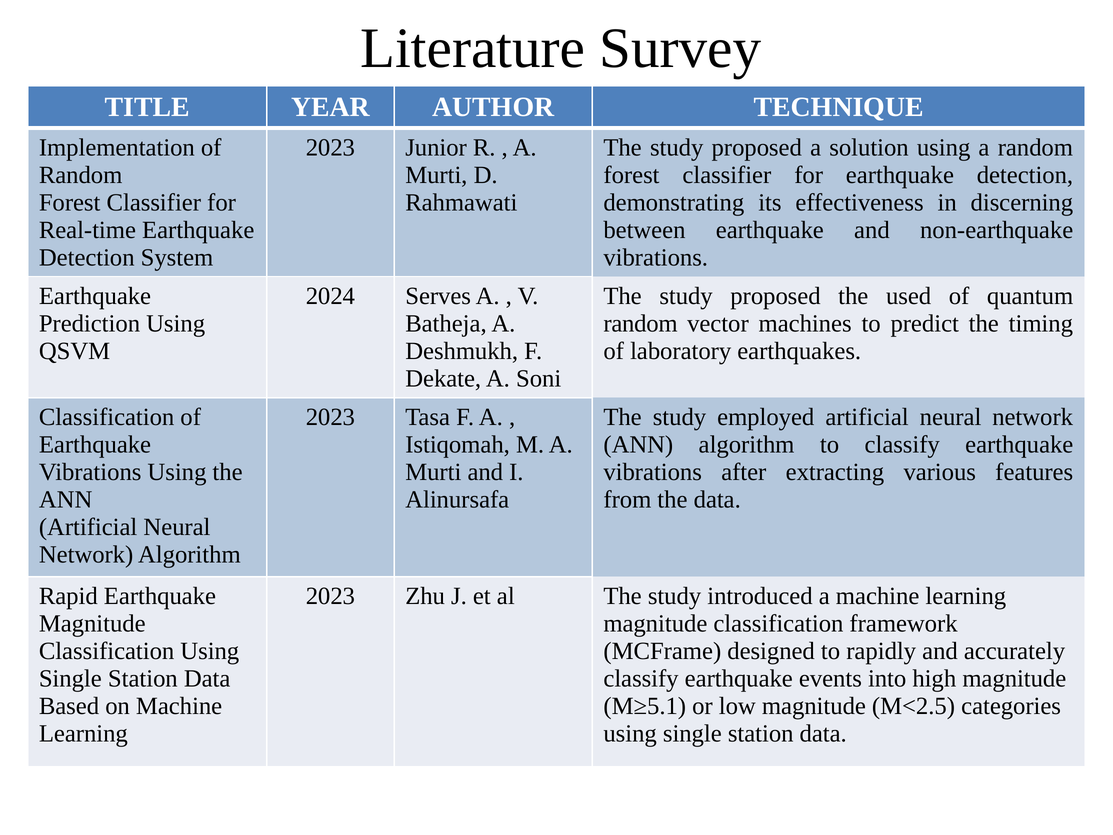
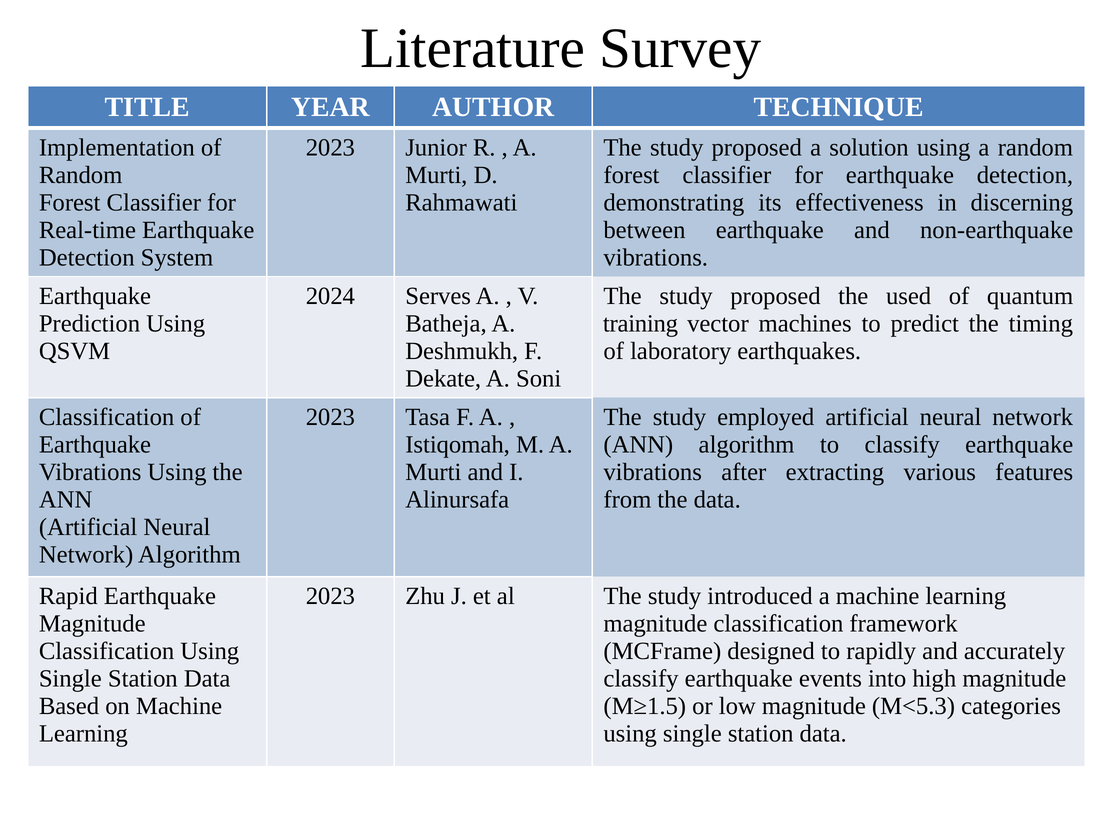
random at (641, 323): random -> training
M≥5.1: M≥5.1 -> M≥1.5
M<2.5: M<2.5 -> M<5.3
